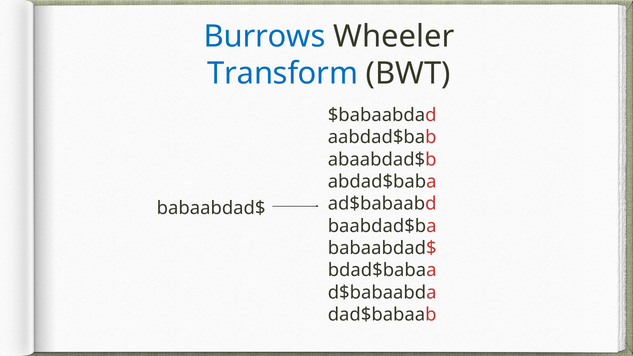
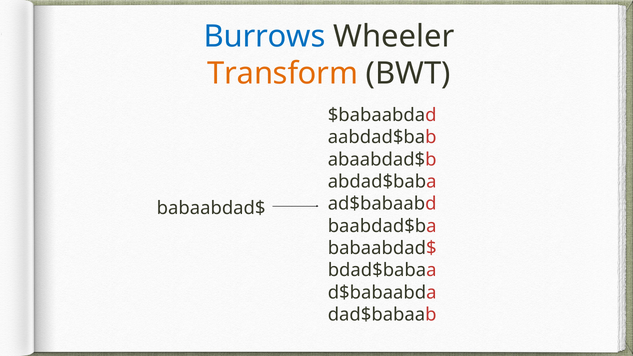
Transform colour: blue -> orange
